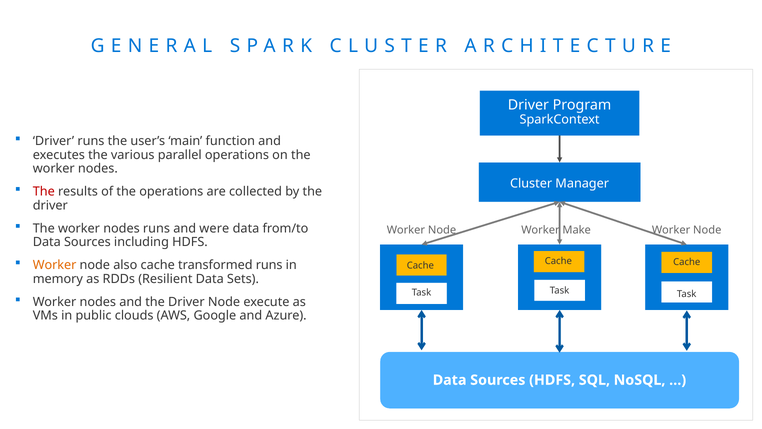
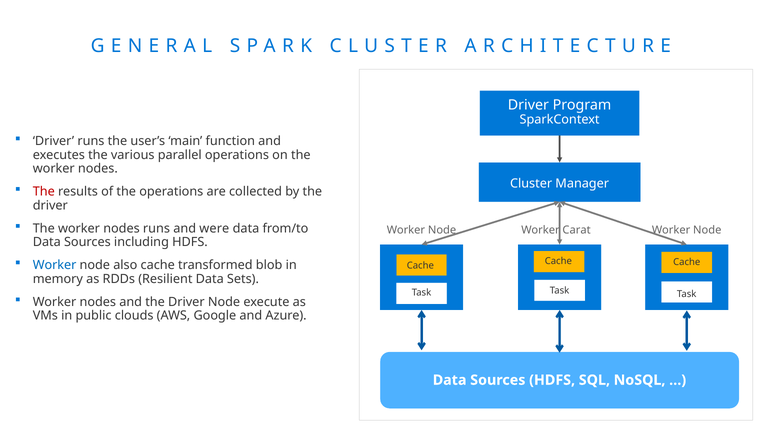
Make: Make -> Carat
Worker at (55, 265) colour: orange -> blue
transformed runs: runs -> blob
